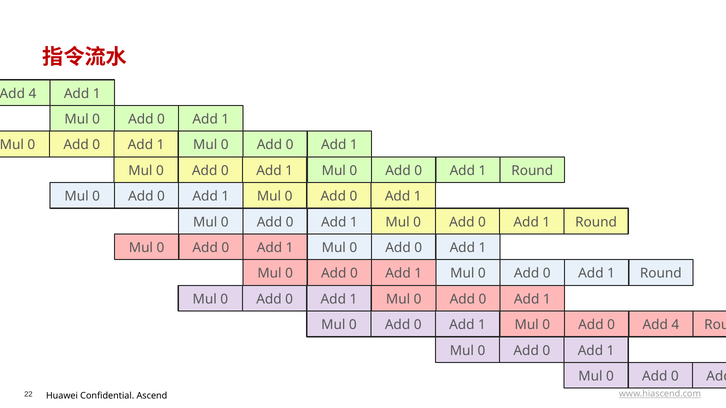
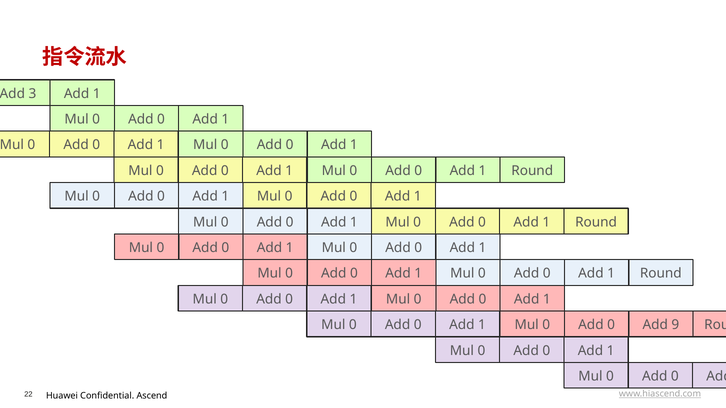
4 at (32, 94): 4 -> 3
0 Add 4: 4 -> 9
